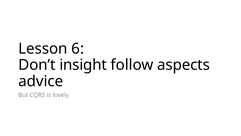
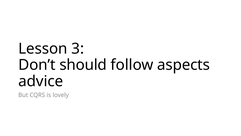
6: 6 -> 3
insight: insight -> should
